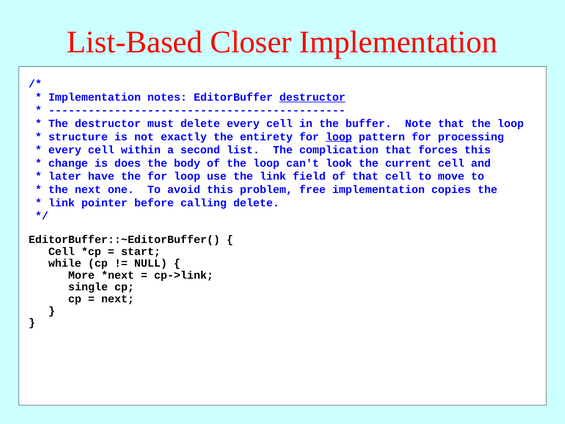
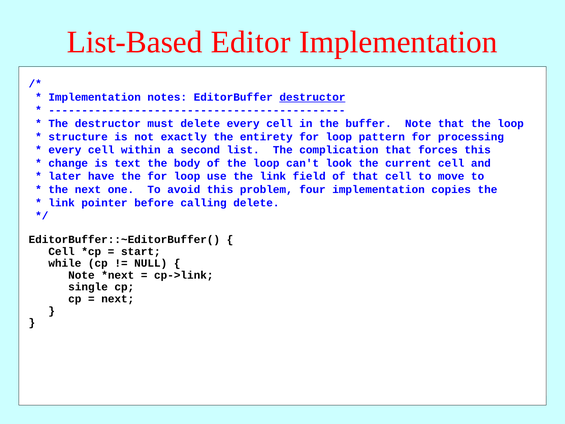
List-Based Closer: Closer -> Editor
loop at (339, 137) underline: present -> none
does: does -> text
free: free -> four
More at (81, 275): More -> Note
